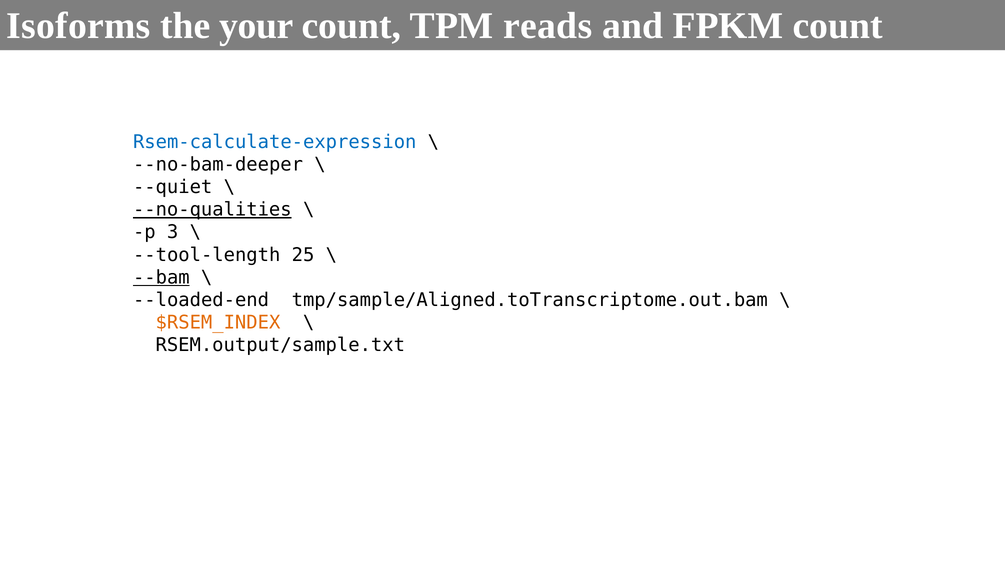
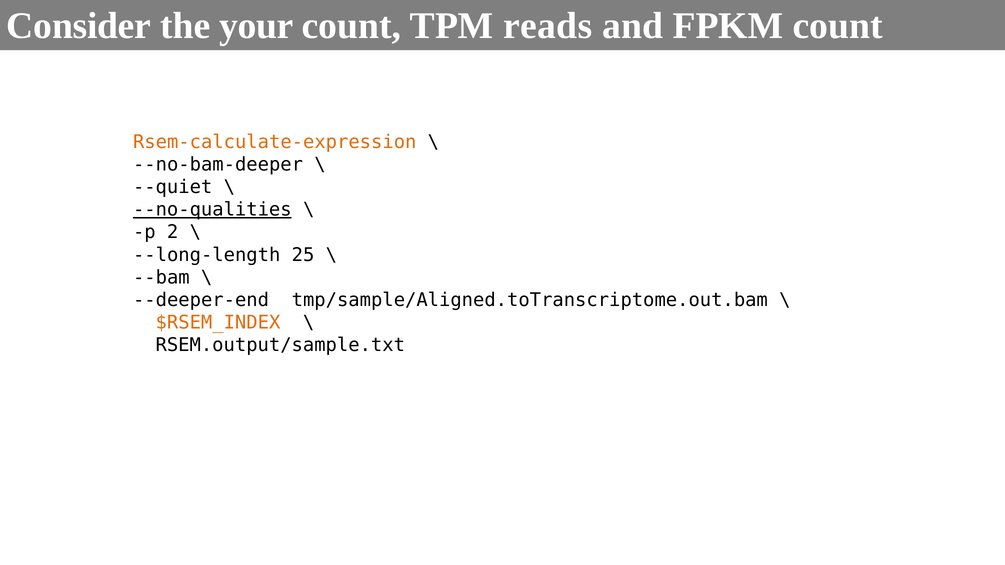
Isoforms: Isoforms -> Consider
Rsem-calculate-expression colour: blue -> orange
3: 3 -> 2
--tool-length: --tool-length -> --long-length
--bam underline: present -> none
--loaded-end: --loaded-end -> --deeper-end
